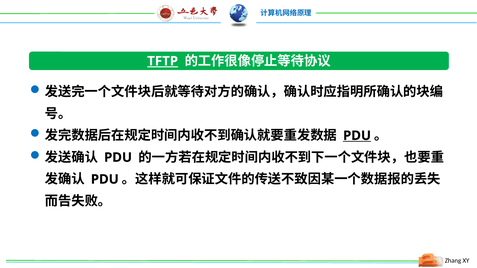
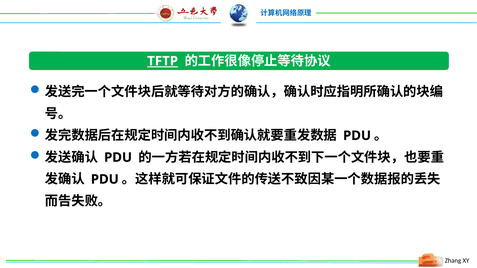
PDU at (357, 136) underline: present -> none
